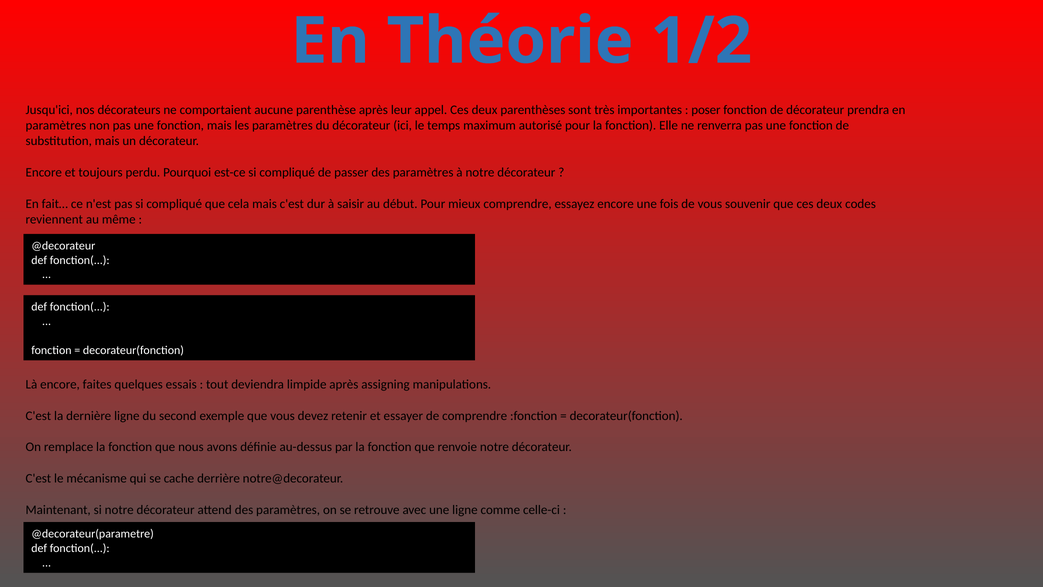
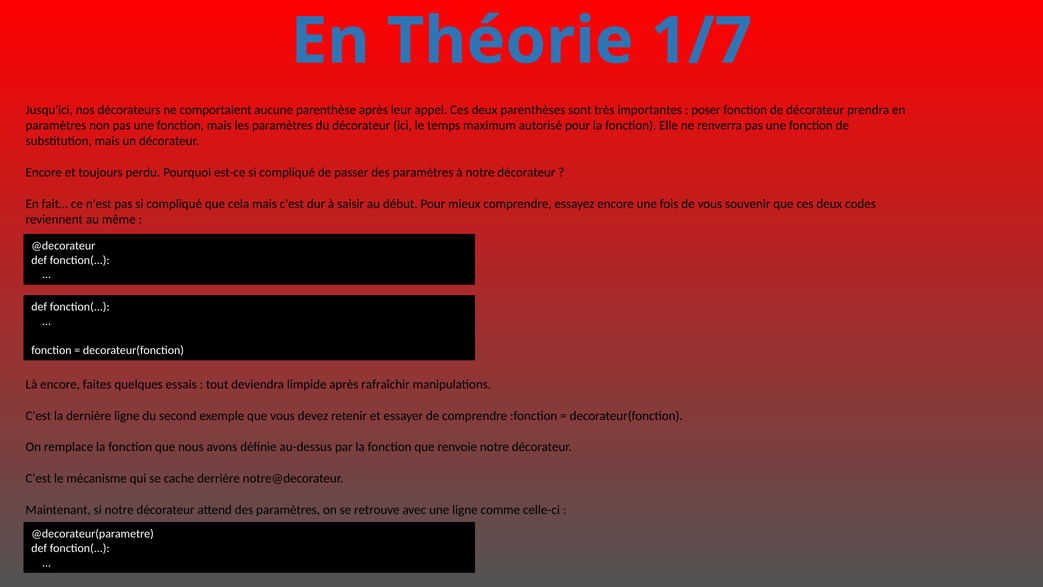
1/2: 1/2 -> 1/7
assigning: assigning -> rafraîchir
